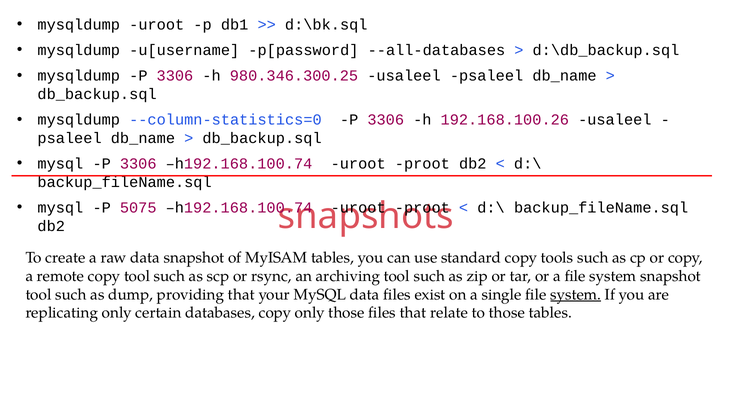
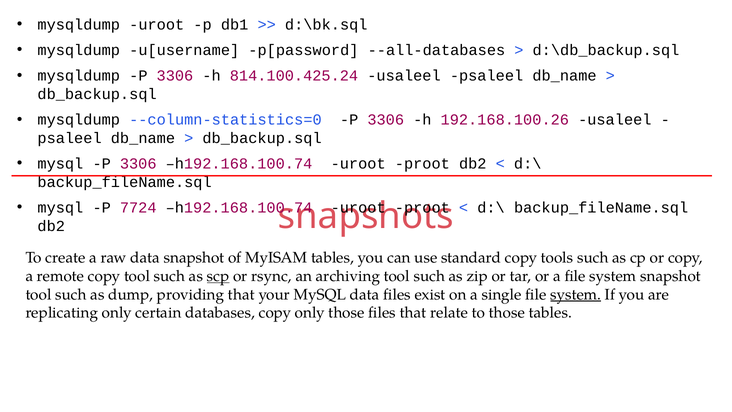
980.346.300.25: 980.346.300.25 -> 814.100.425.24
5075: 5075 -> 7724
scp underline: none -> present
